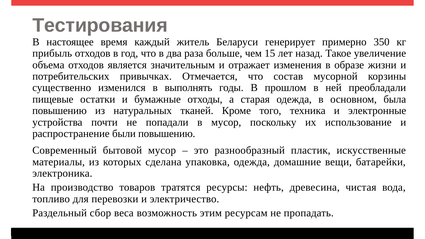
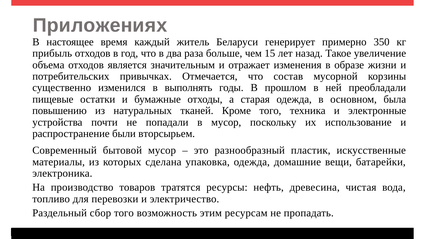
Тестирования: Тестирования -> Приложениях
были повышению: повышению -> вторсырьем
сбор веса: веса -> того
